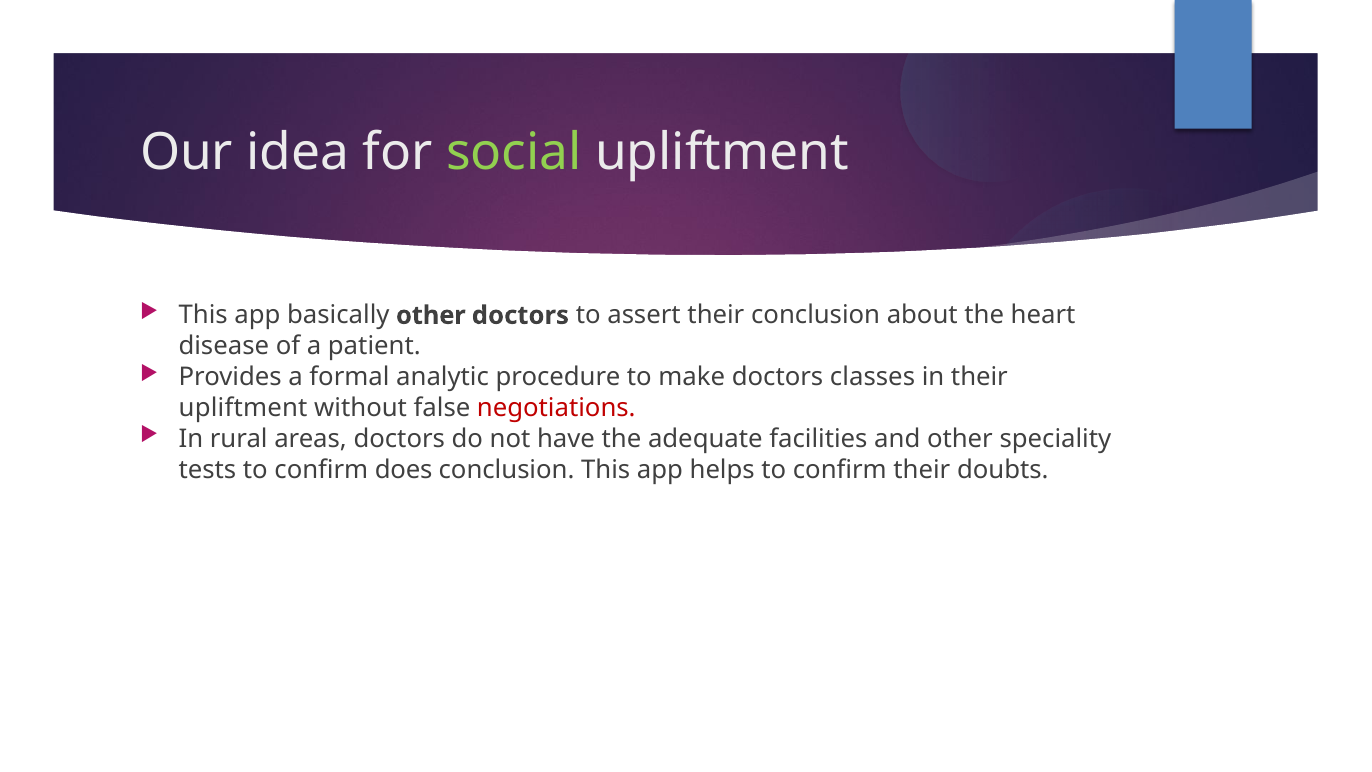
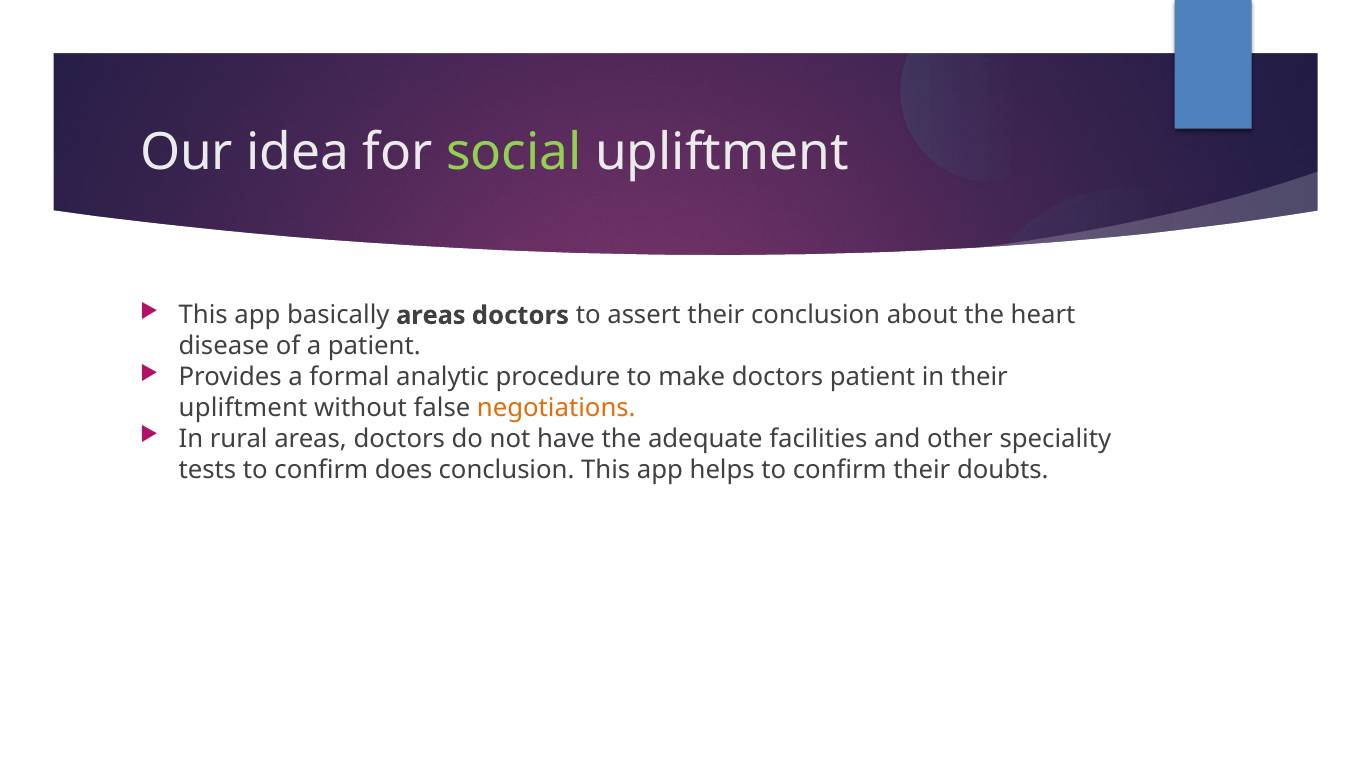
basically other: other -> areas
doctors classes: classes -> patient
negotiations colour: red -> orange
